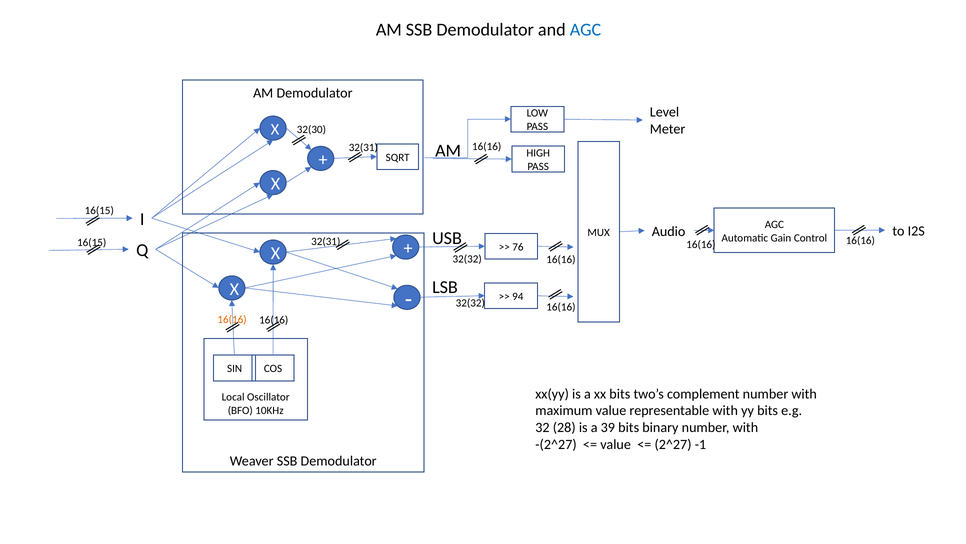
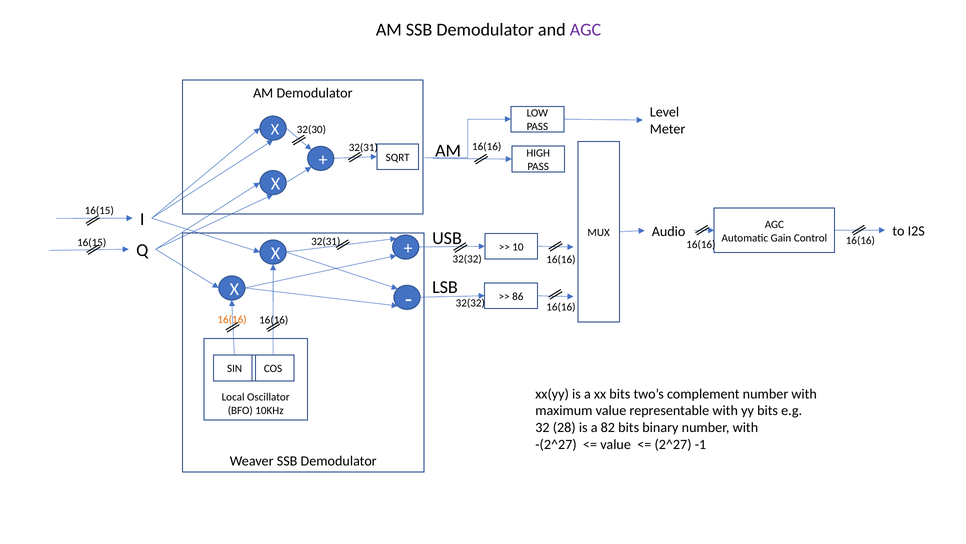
AGC at (586, 30) colour: blue -> purple
76: 76 -> 10
94: 94 -> 86
39: 39 -> 82
